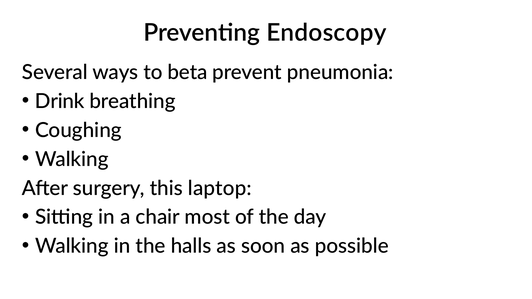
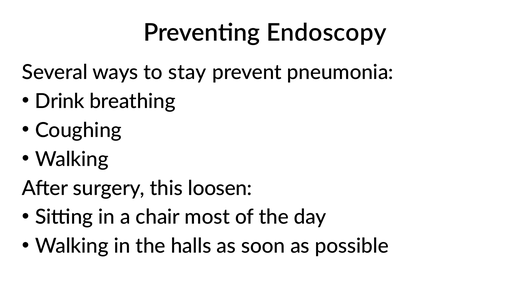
beta: beta -> stay
laptop: laptop -> loosen
